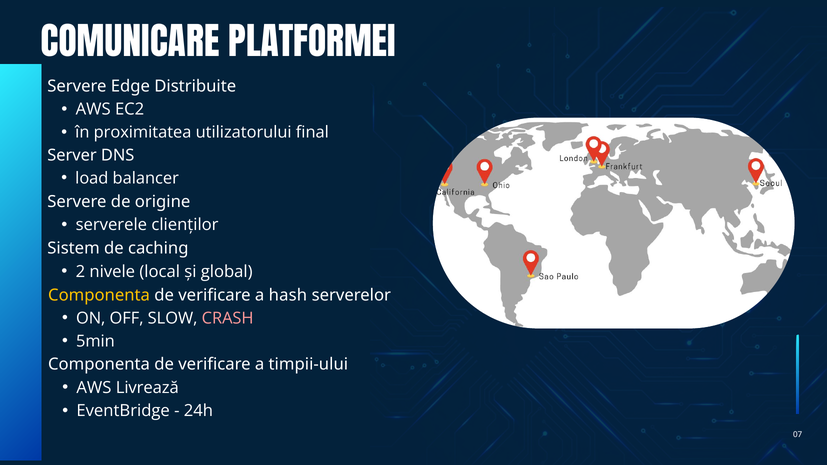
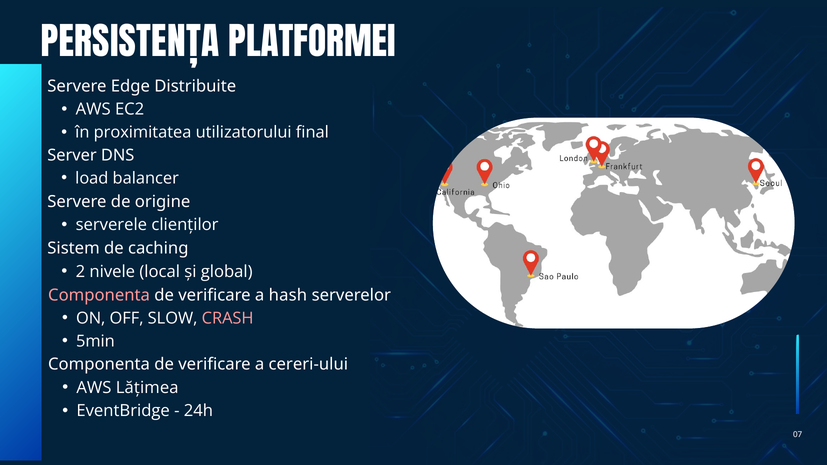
COMUNICARE: COMUNICARE -> PERSISTENȚA
Componenta at (99, 295) colour: yellow -> pink
timpii-ului: timpii-ului -> cereri-ului
Livrează: Livrează -> Lățimea
